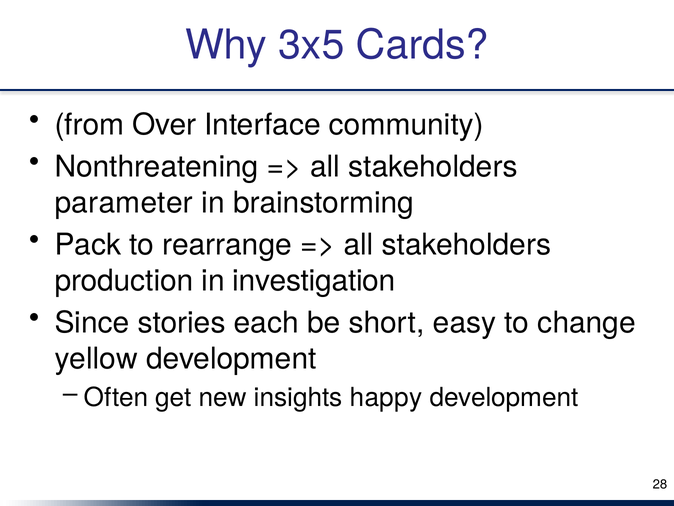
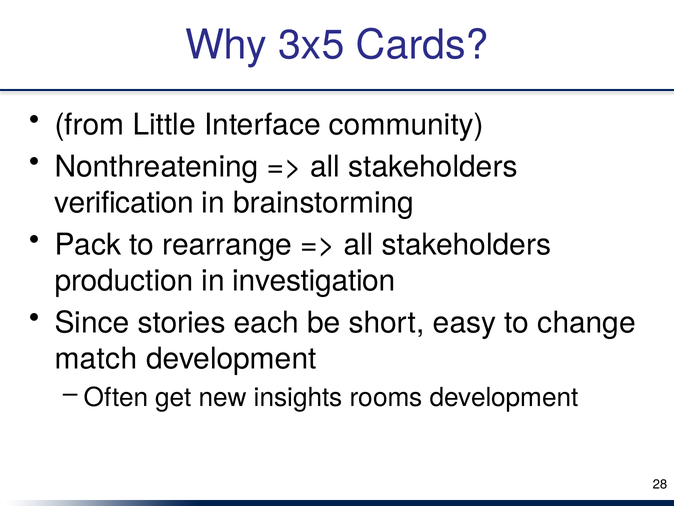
Over: Over -> Little
parameter: parameter -> verification
yellow: yellow -> match
happy: happy -> rooms
